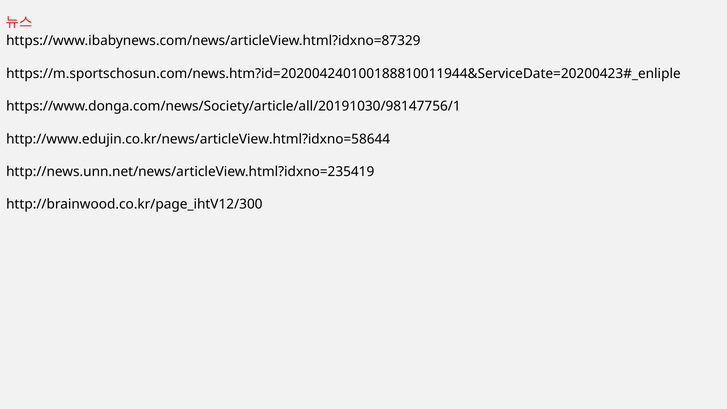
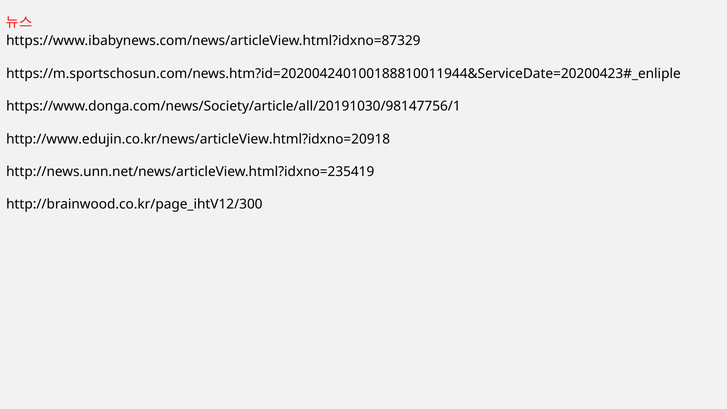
http://www.edujin.co.kr/news/articleView.html?idxno=58644: http://www.edujin.co.kr/news/articleView.html?idxno=58644 -> http://www.edujin.co.kr/news/articleView.html?idxno=20918
